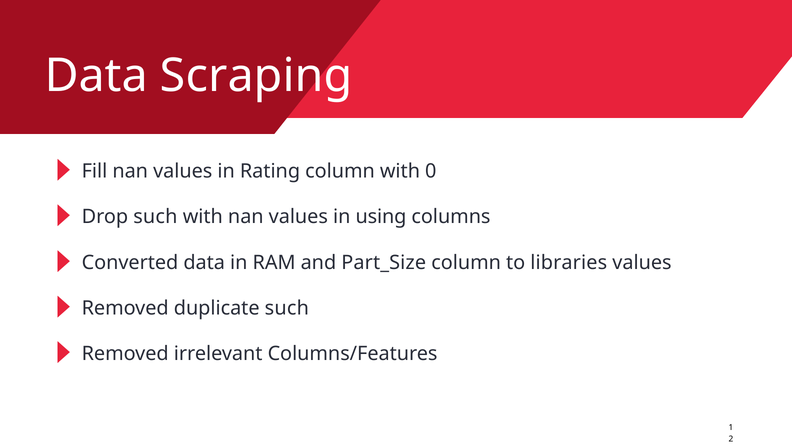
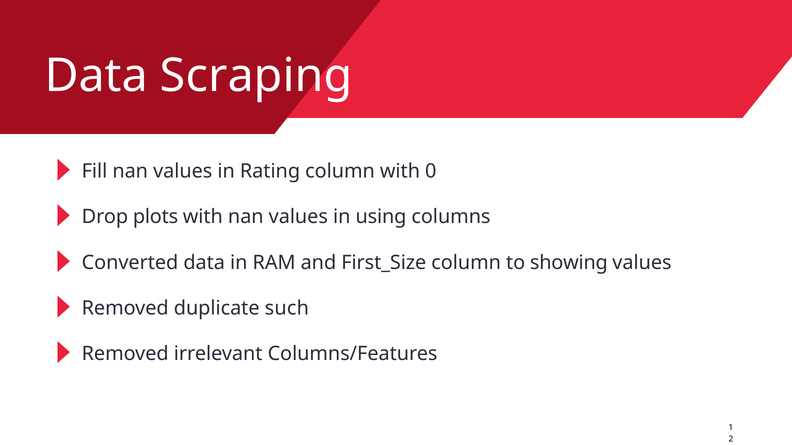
Drop such: such -> plots
Part_Size: Part_Size -> First_Size
libraries: libraries -> showing
